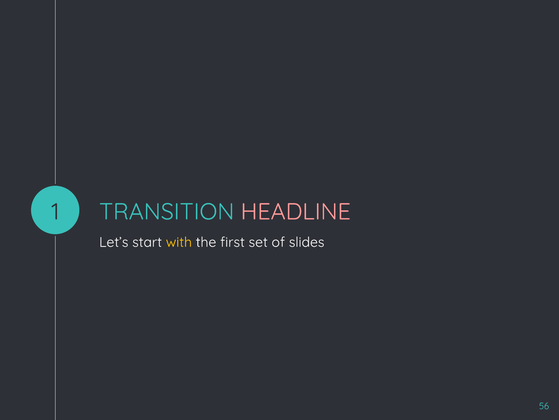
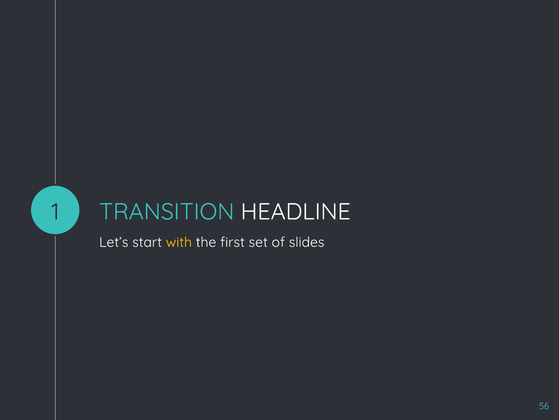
HEADLINE colour: pink -> white
